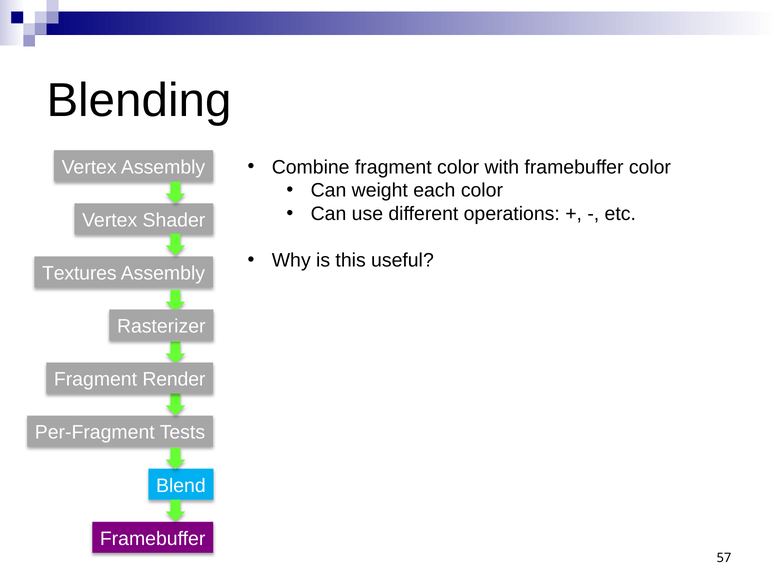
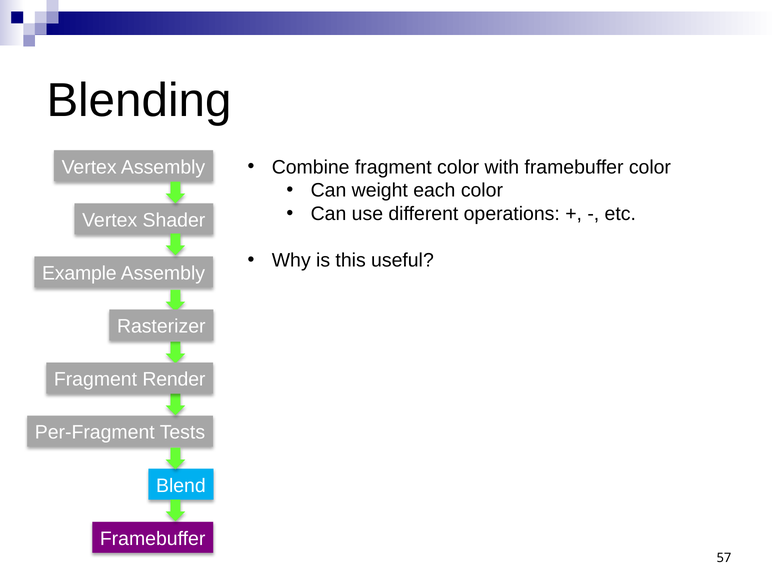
Textures: Textures -> Example
